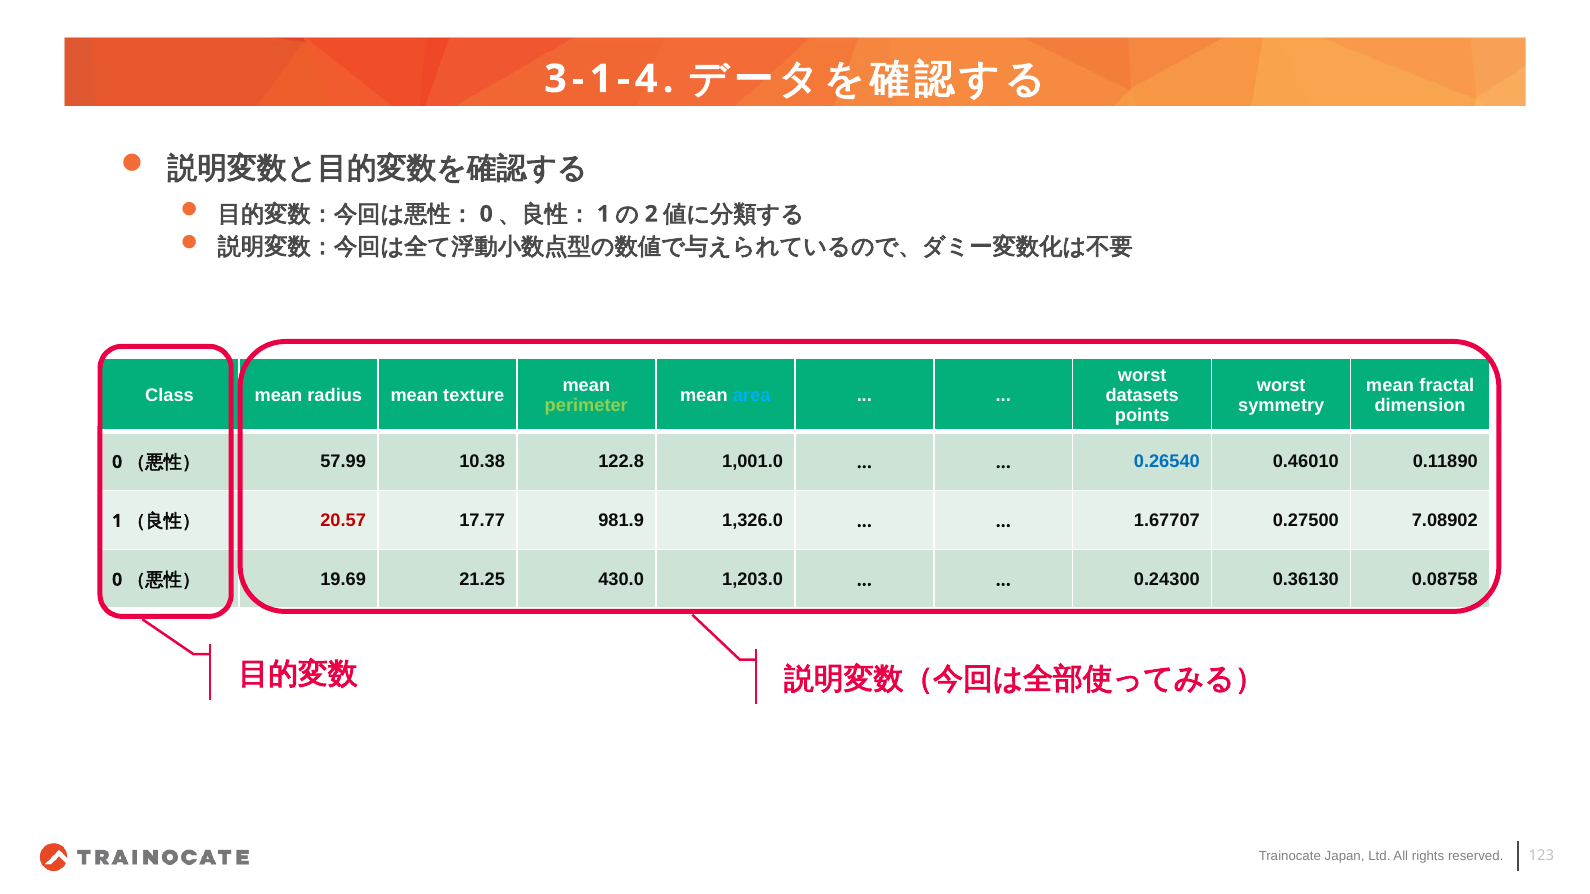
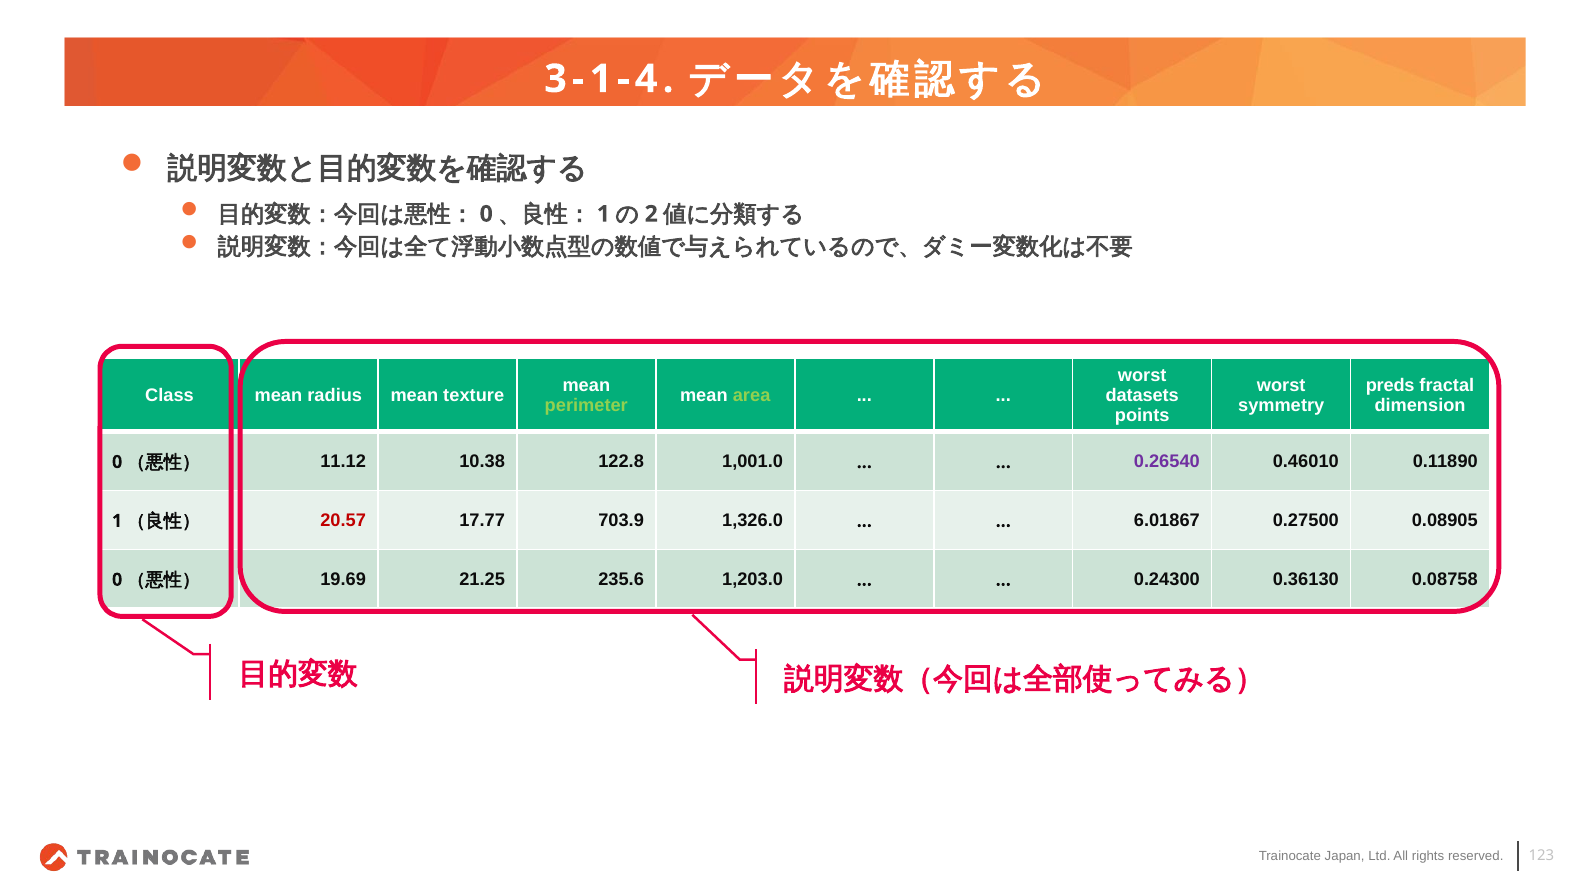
mean at (1390, 385): mean -> preds
area colour: light blue -> light green
57.99: 57.99 -> 11.12
0.26540 colour: blue -> purple
981.9: 981.9 -> 703.9
1.67707: 1.67707 -> 6.01867
7.08902: 7.08902 -> 0.08905
430.0: 430.0 -> 235.6
